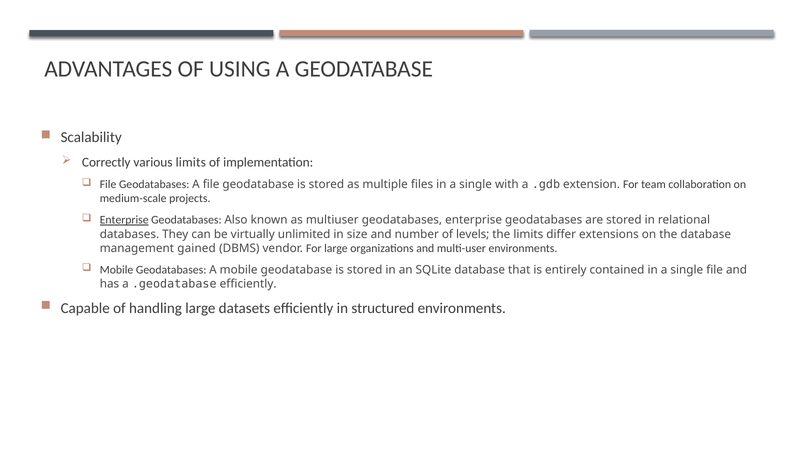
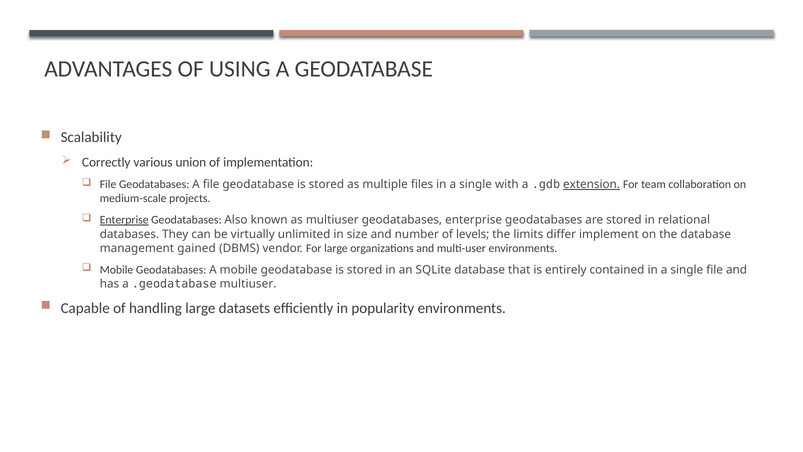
various limits: limits -> union
extension underline: none -> present
extensions: extensions -> implement
.geodatabase efficiently: efficiently -> multiuser
structured: structured -> popularity
